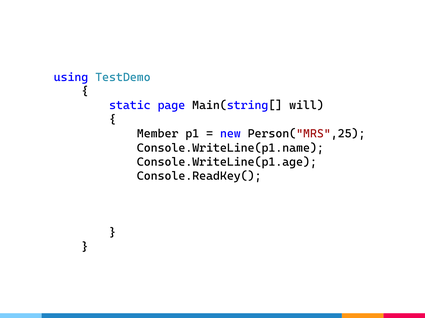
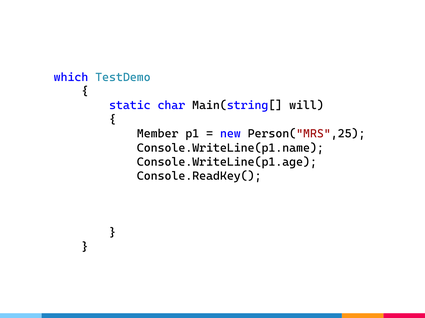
using: using -> which
page: page -> char
